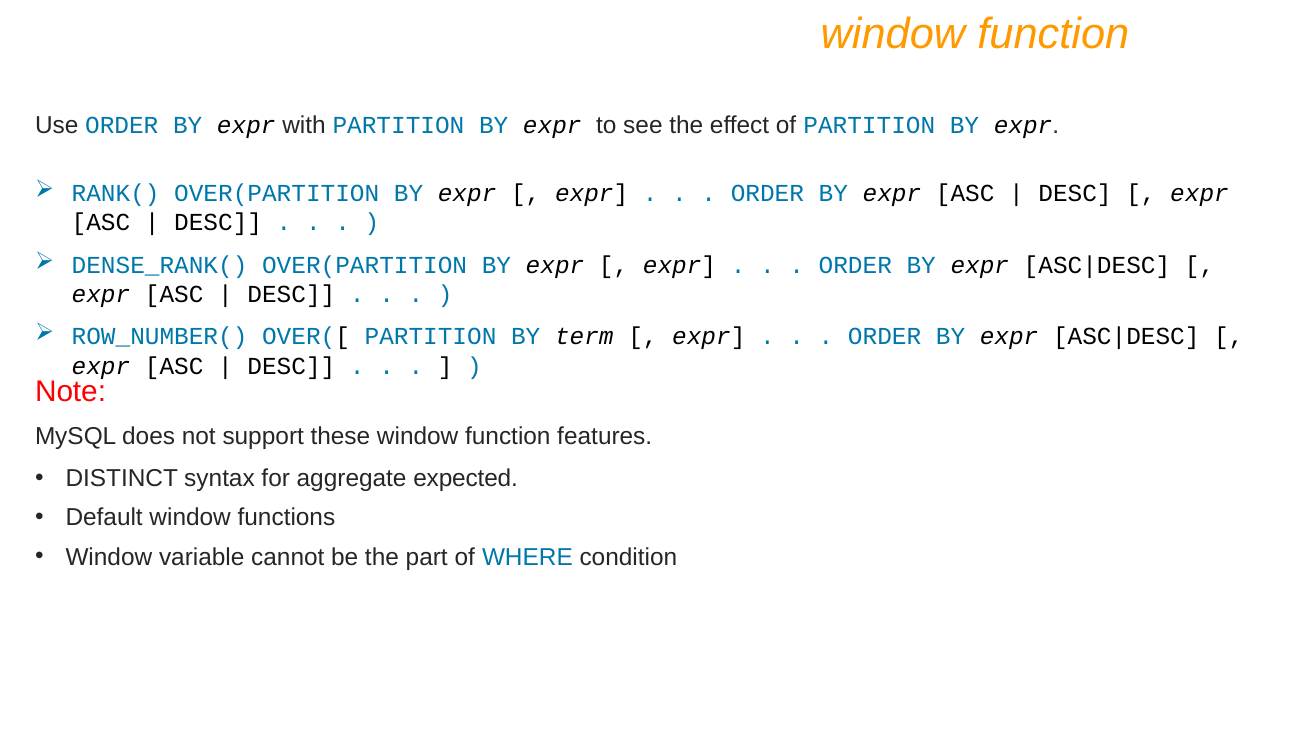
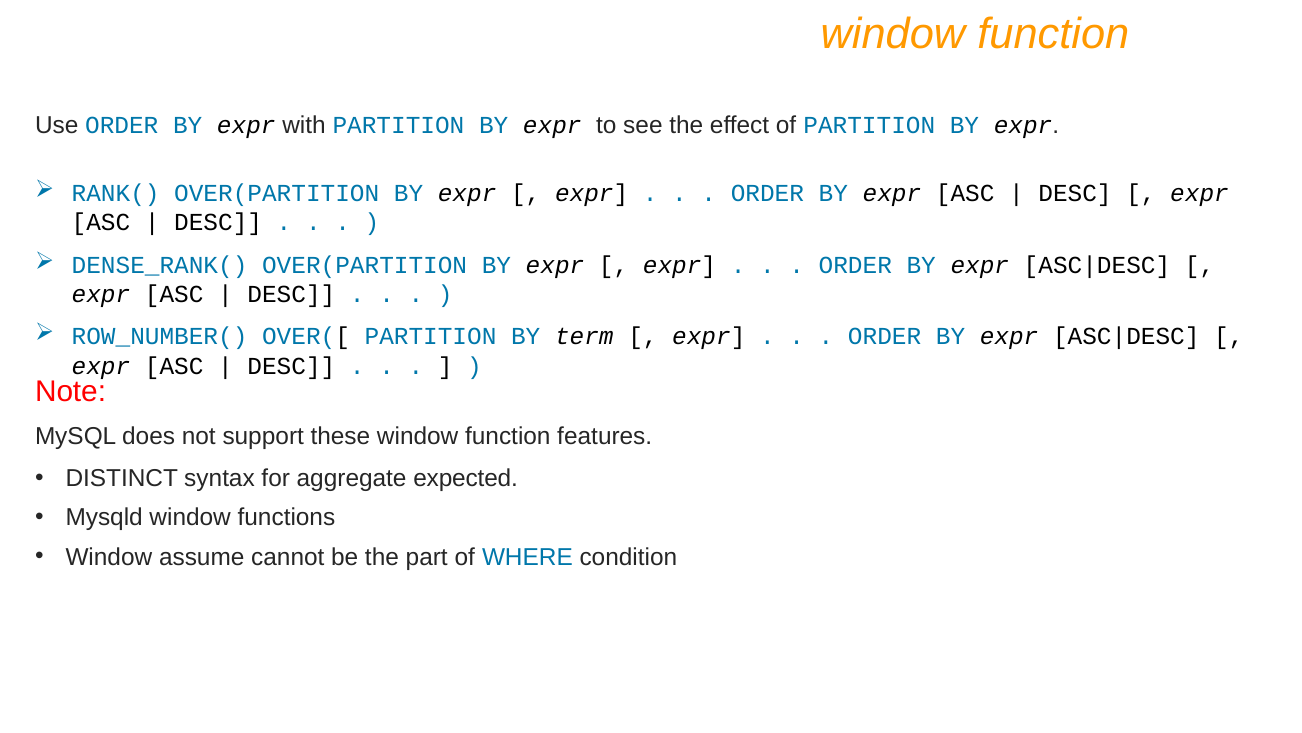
Default: Default -> Mysqld
variable: variable -> assume
